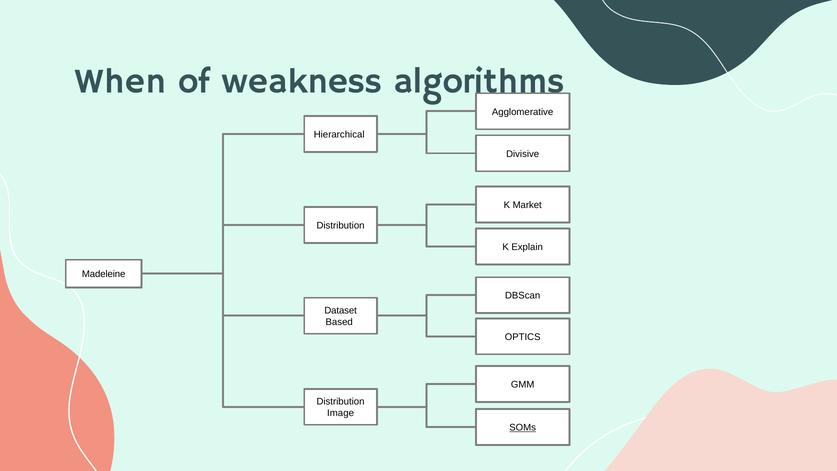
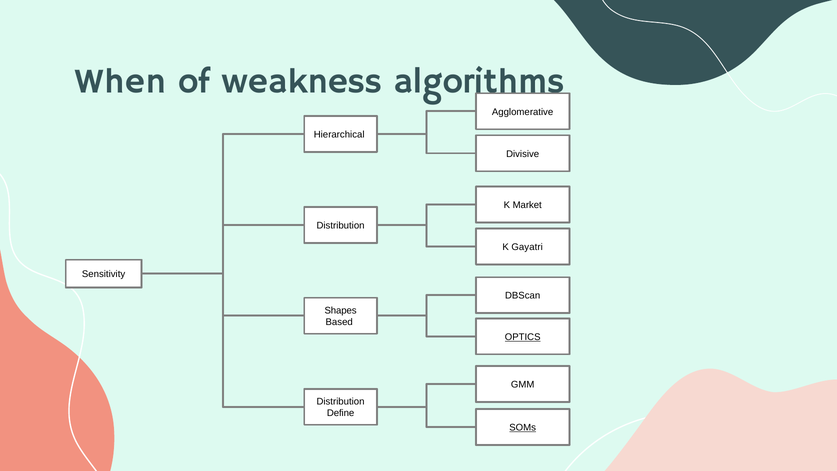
Explain: Explain -> Gayatri
Madeleine: Madeleine -> Sensitivity
Dataset: Dataset -> Shapes
OPTICS underline: none -> present
Image: Image -> Define
